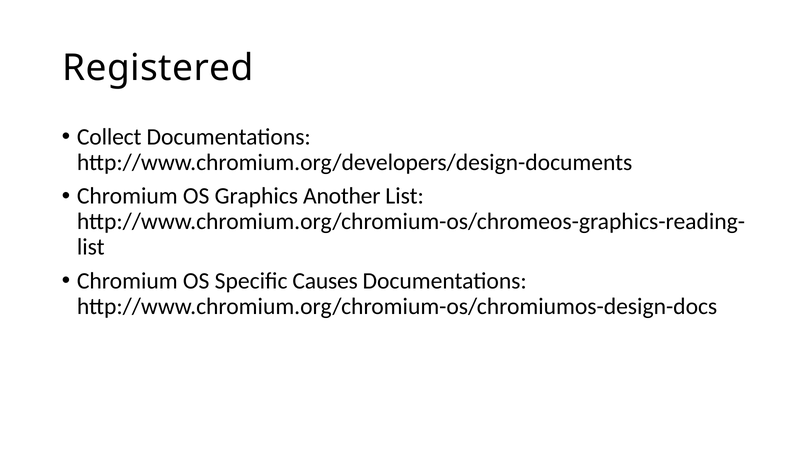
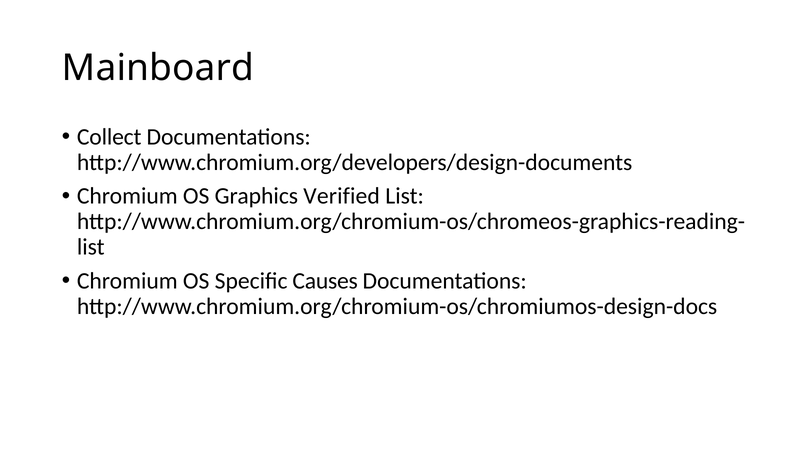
Registered: Registered -> Mainboard
Another: Another -> Verified
